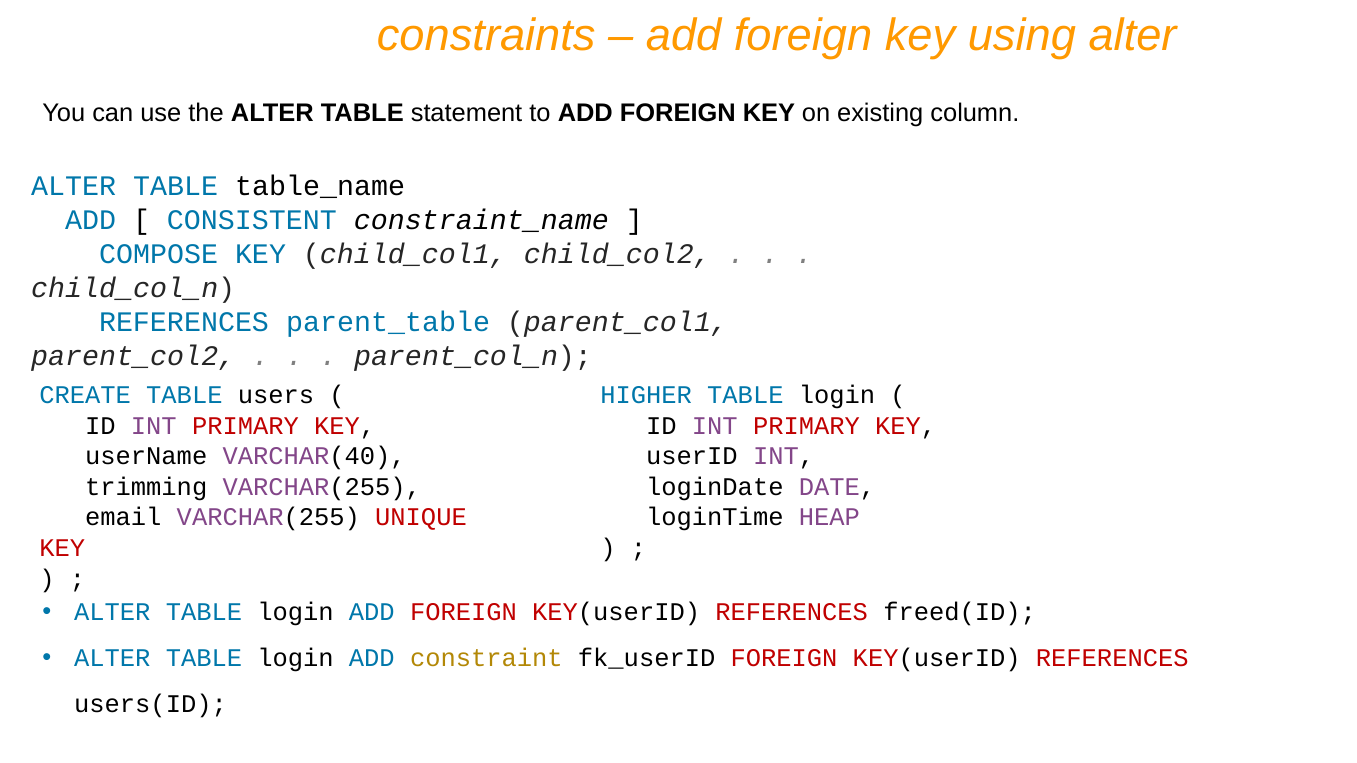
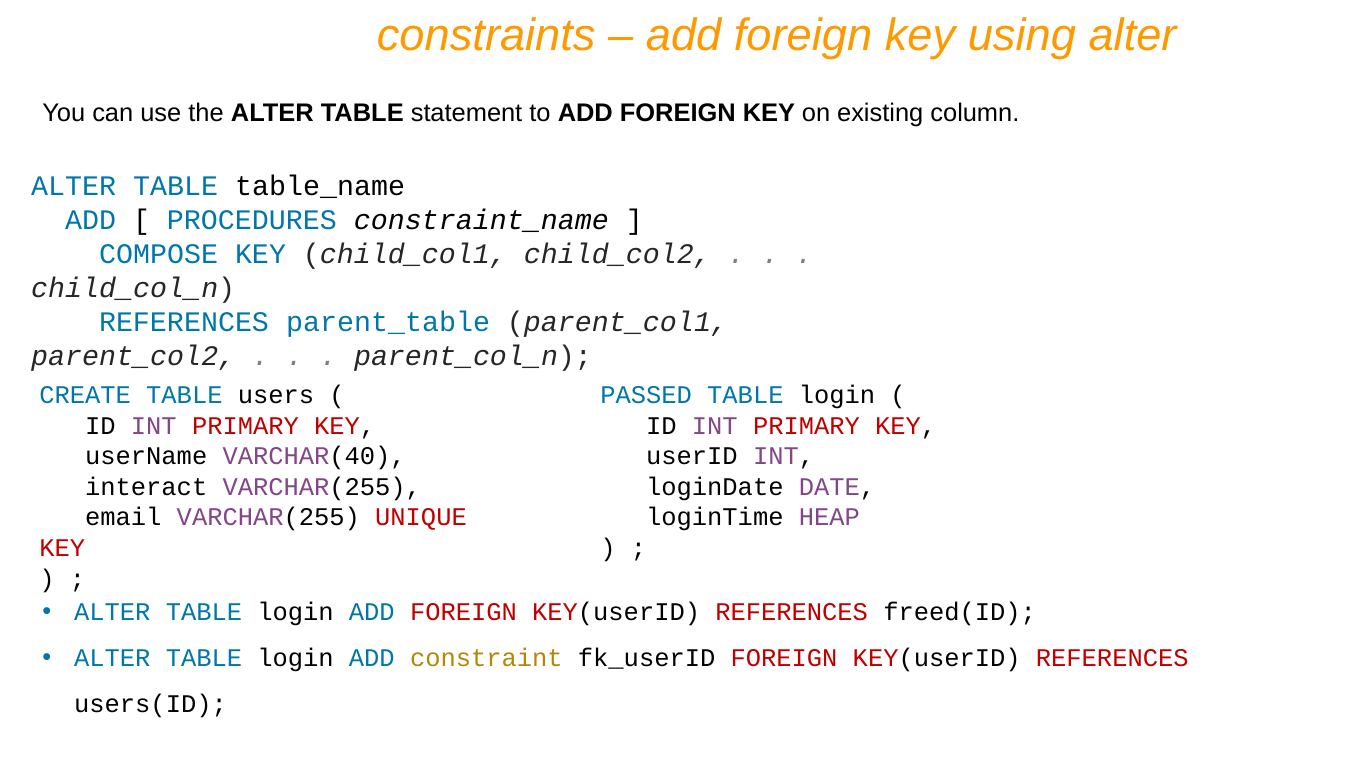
CONSISTENT: CONSISTENT -> PROCEDURES
HIGHER: HIGHER -> PASSED
trimming: trimming -> interact
